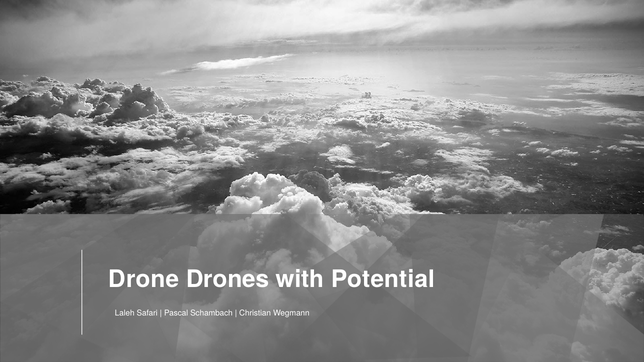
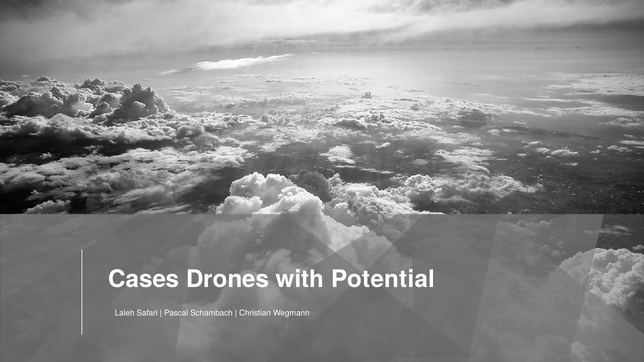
Drone: Drone -> Cases
